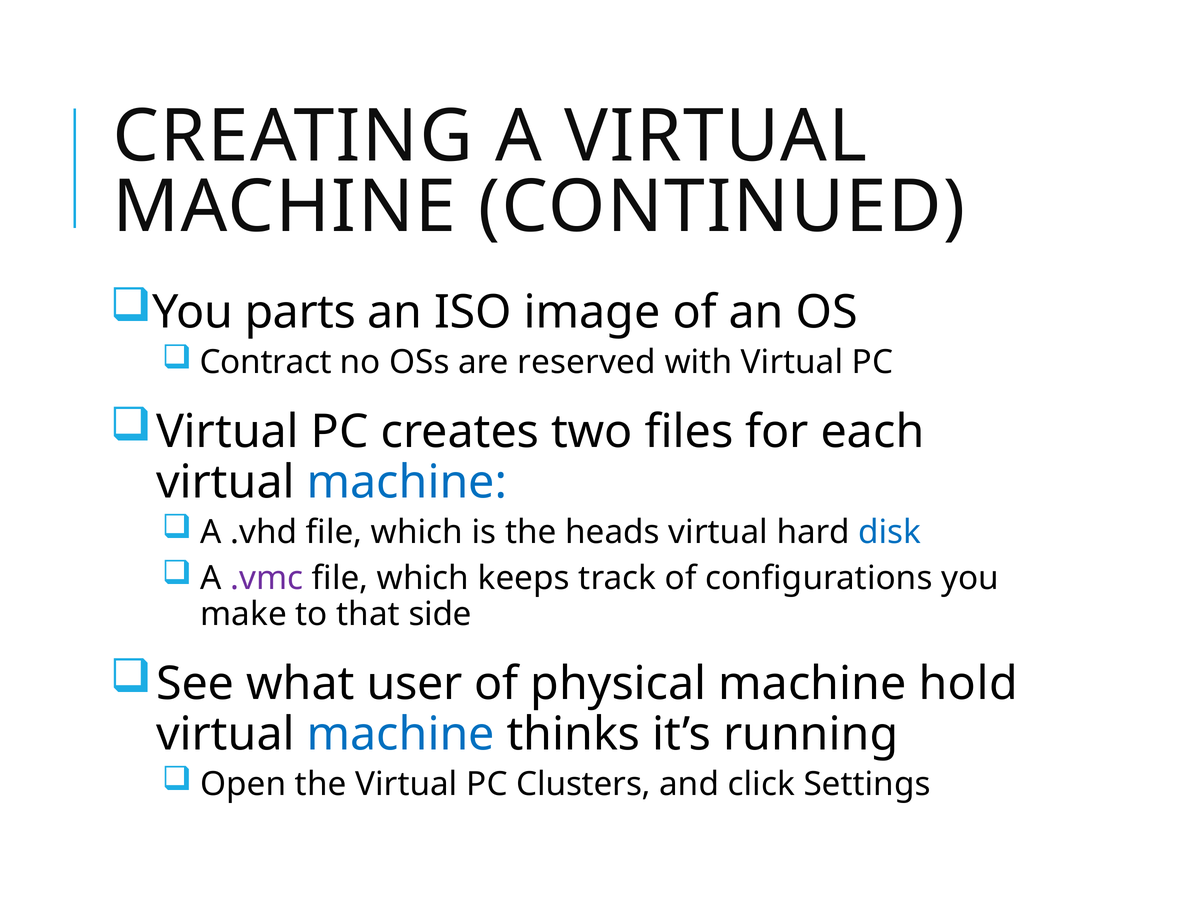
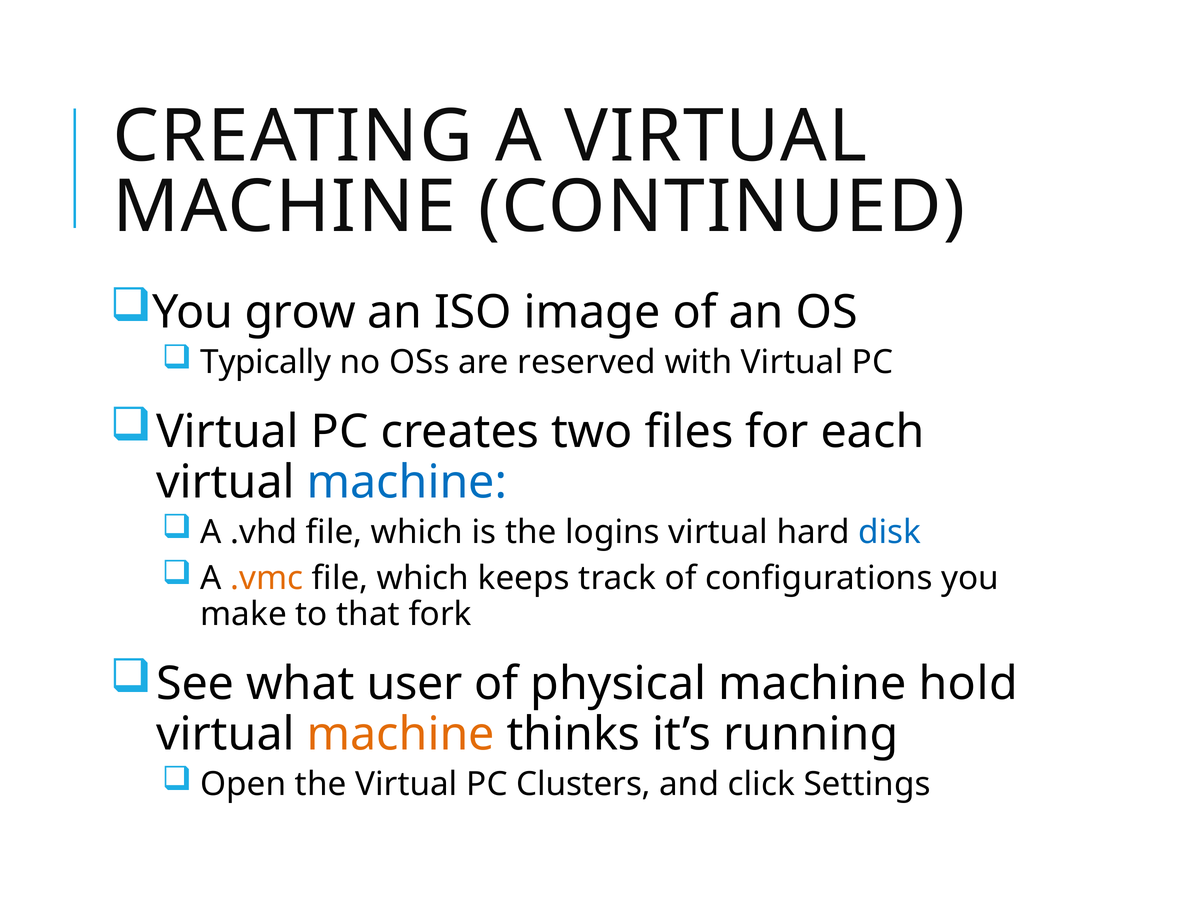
parts: parts -> grow
Contract: Contract -> Typically
heads: heads -> logins
.vmc colour: purple -> orange
side: side -> fork
machine at (401, 734) colour: blue -> orange
